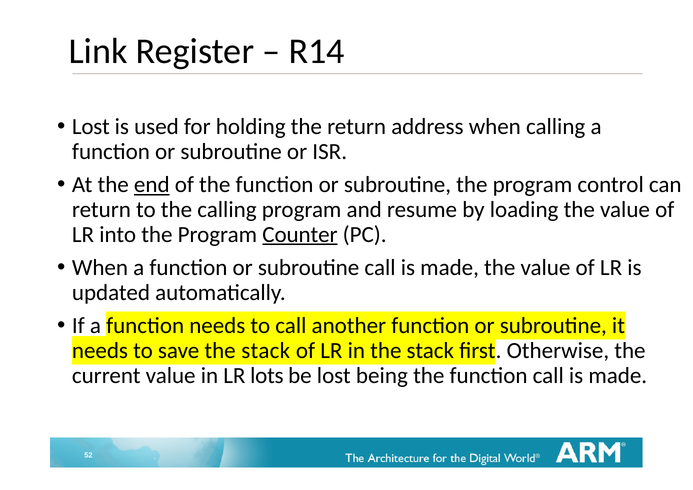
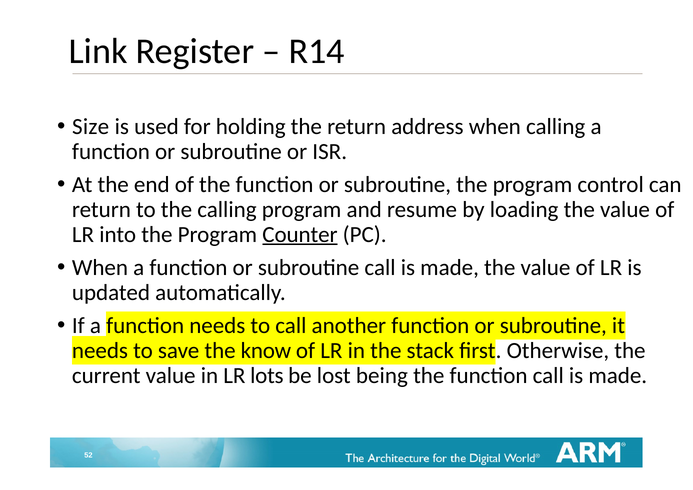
Lost at (91, 127): Lost -> Size
end underline: present -> none
save the stack: stack -> know
